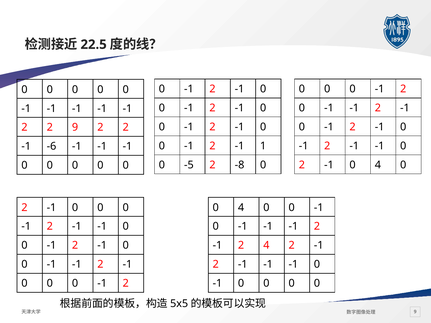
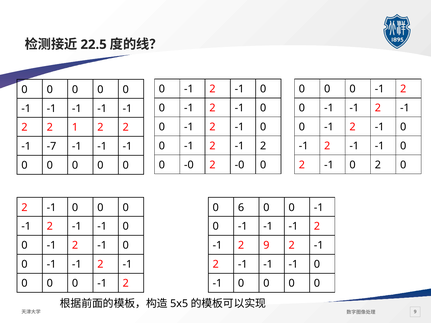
2 9: 9 -> 1
1 at (263, 146): 1 -> 2
-6: -6 -> -7
0 -5: -5 -> -0
2 -8: -8 -> -0
2 -1 0 4: 4 -> 2
4 at (241, 208): 4 -> 6
2 4: 4 -> 9
